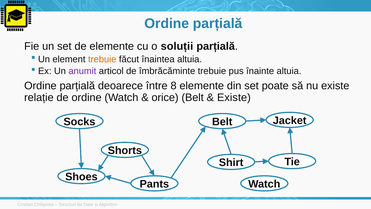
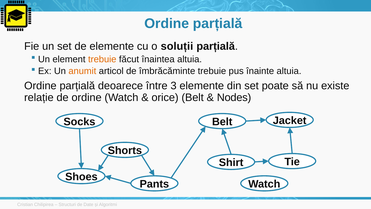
anumit colour: purple -> orange
8: 8 -> 3
Existe at (234, 97): Existe -> Nodes
